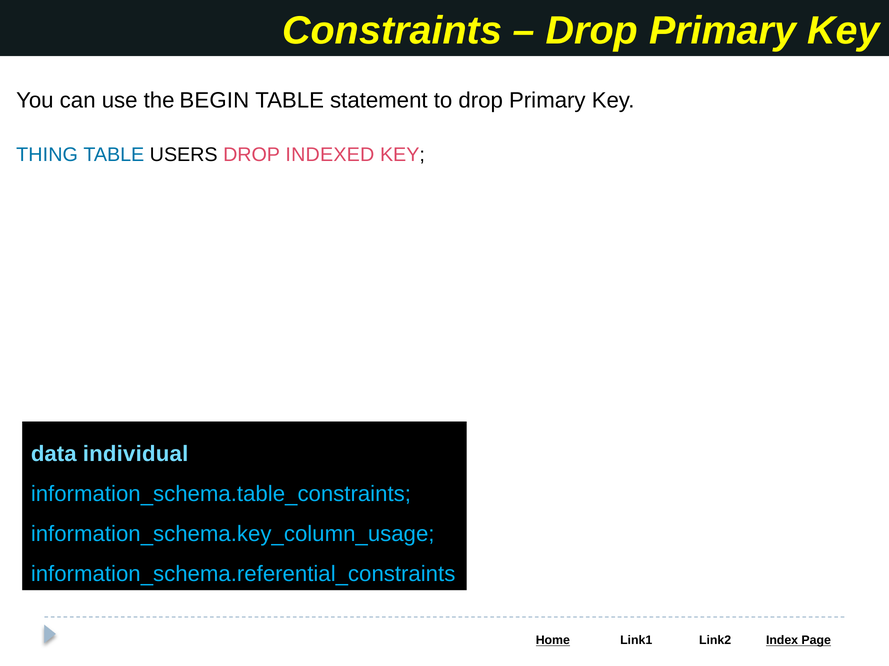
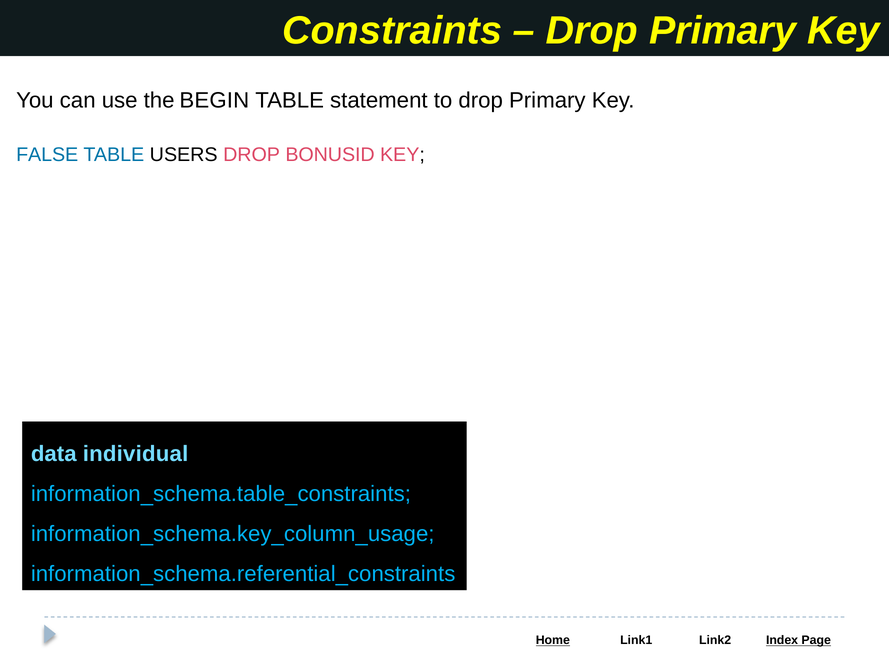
THING: THING -> FALSE
INDEXED: INDEXED -> BONUSID
